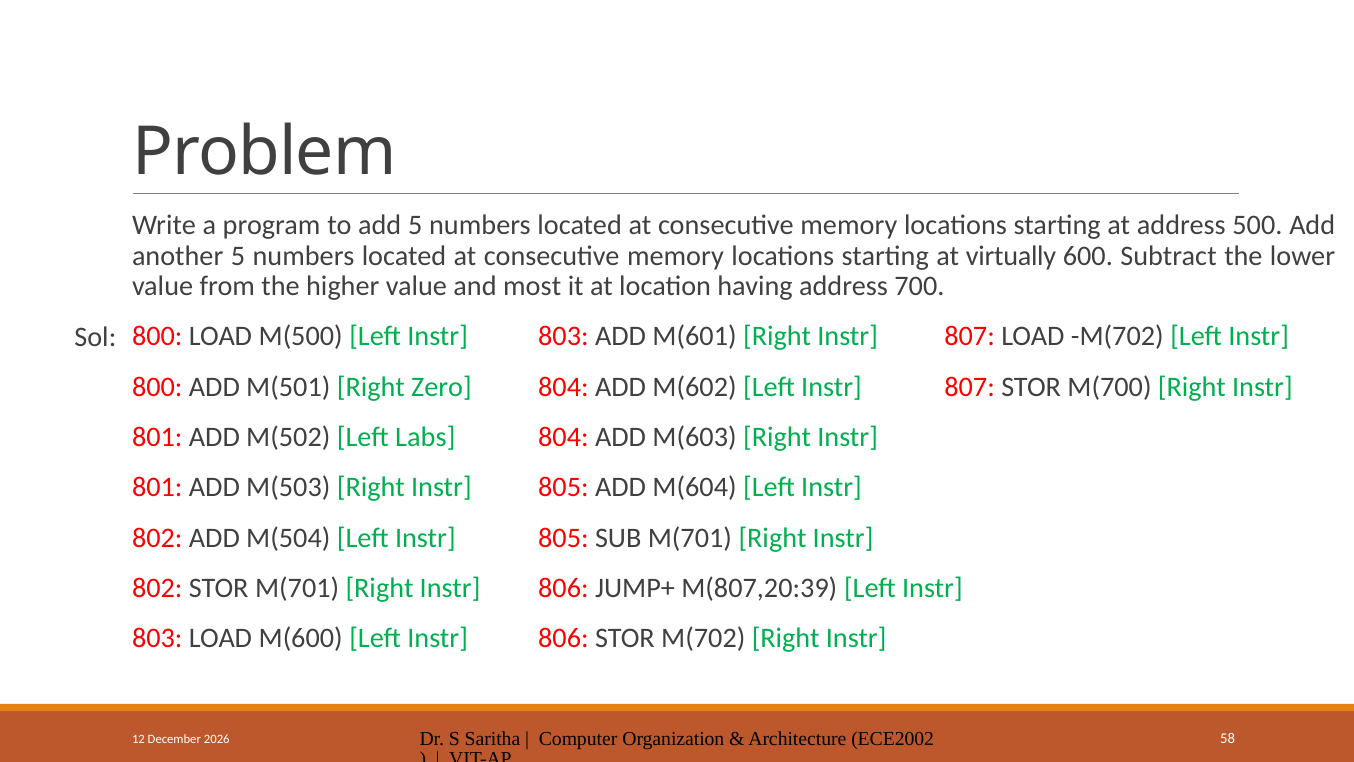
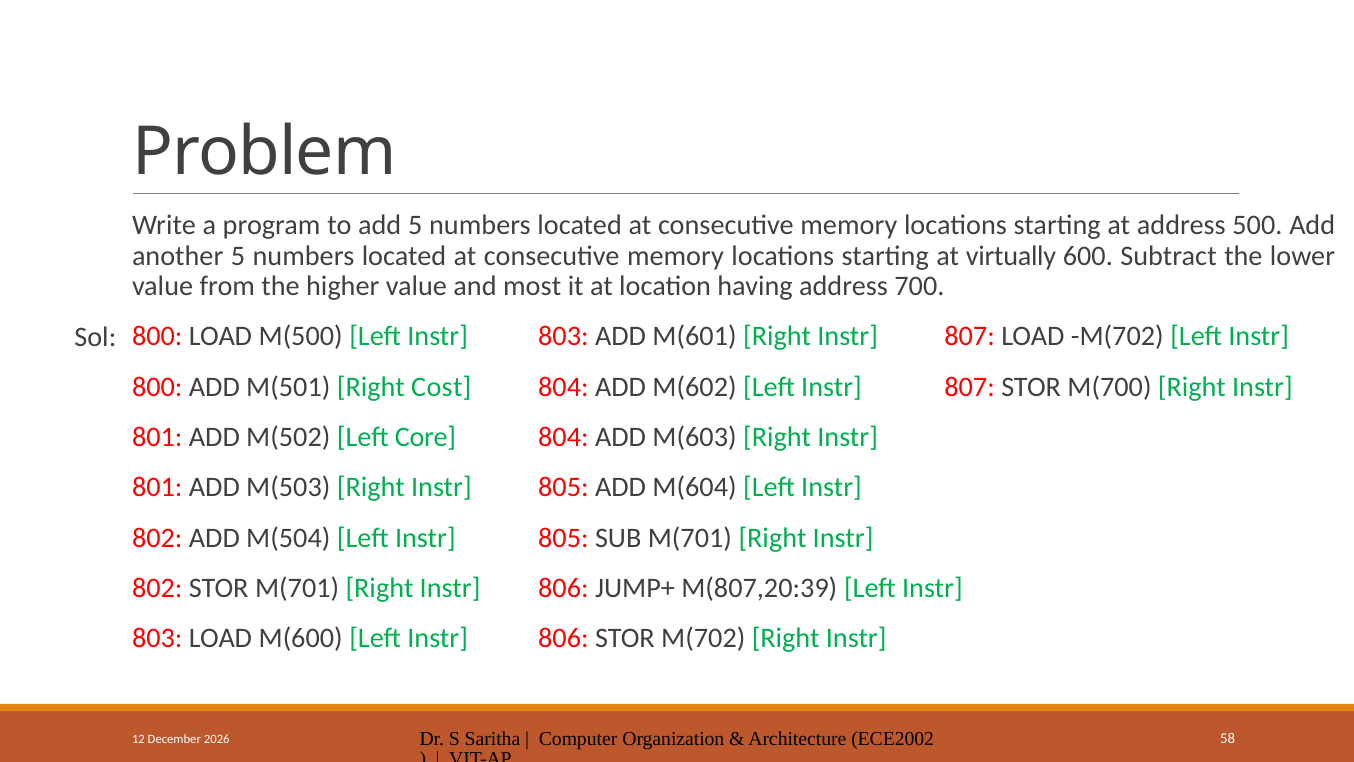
Zero: Zero -> Cost
Labs: Labs -> Core
